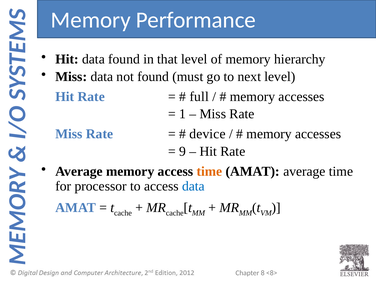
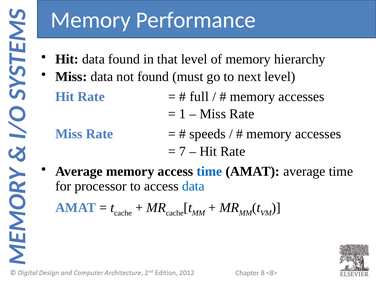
device: device -> speeds
9: 9 -> 7
time at (209, 171) colour: orange -> blue
